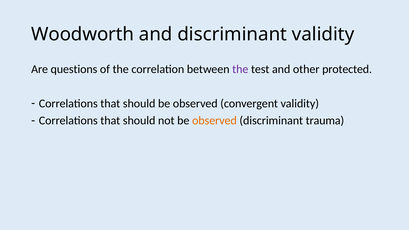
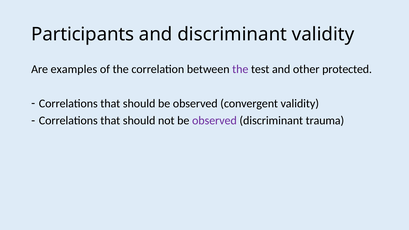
Woodworth: Woodworth -> Participants
questions: questions -> examples
observed at (214, 121) colour: orange -> purple
